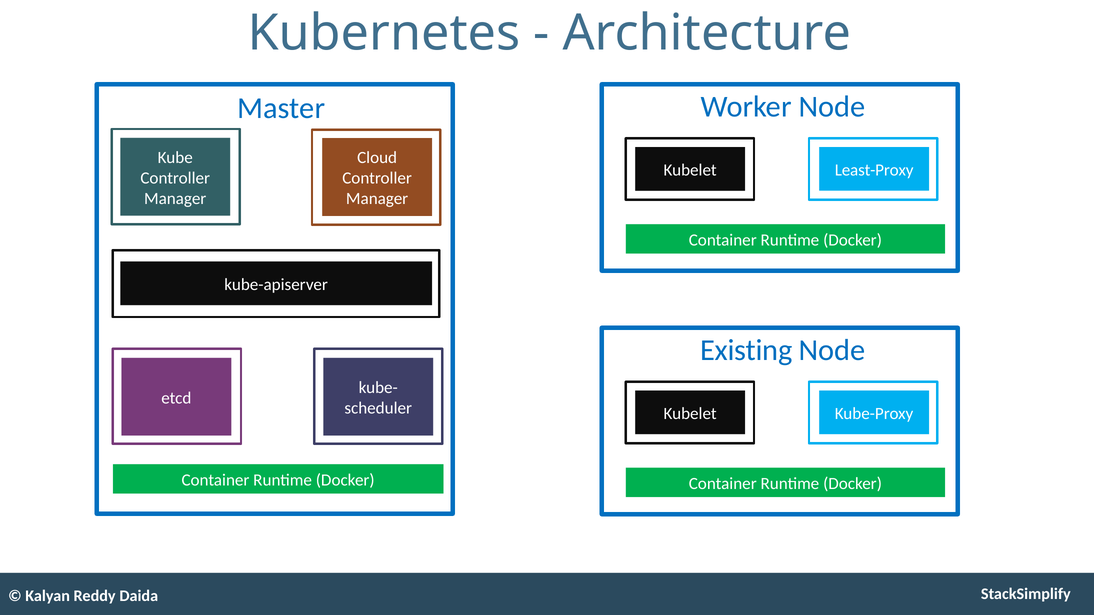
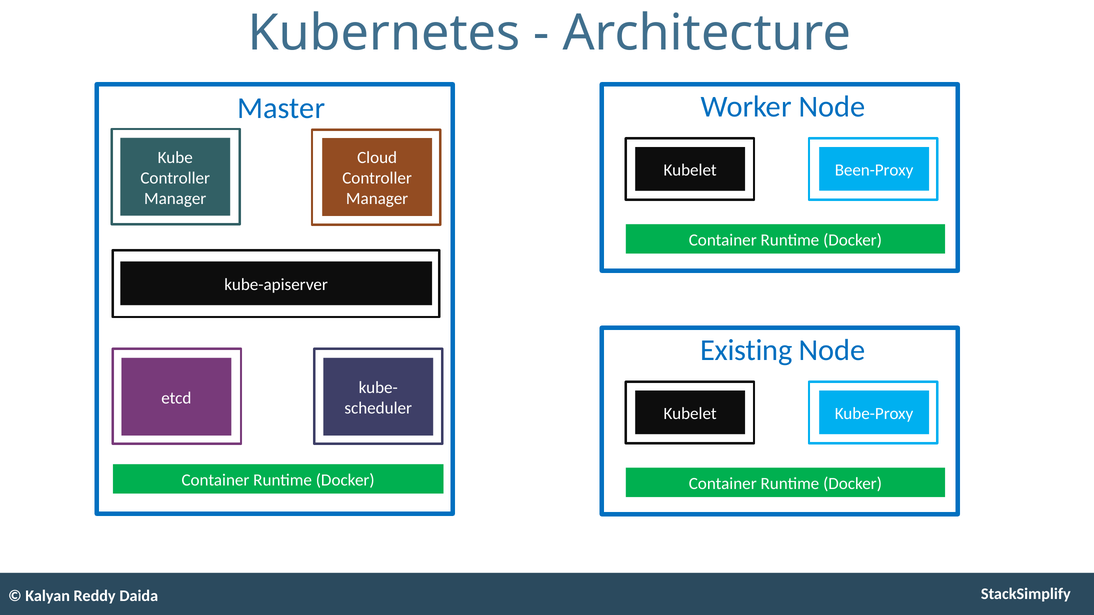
Least-Proxy: Least-Proxy -> Been-Proxy
